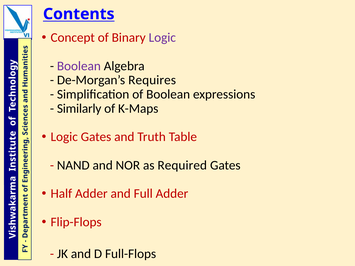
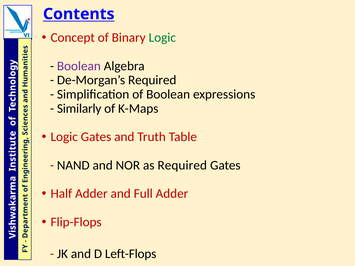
Logic at (162, 38) colour: purple -> green
De-Morgan’s Requires: Requires -> Required
Full-Flops: Full-Flops -> Left-Flops
